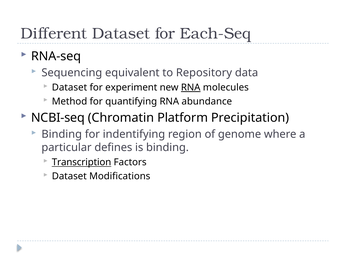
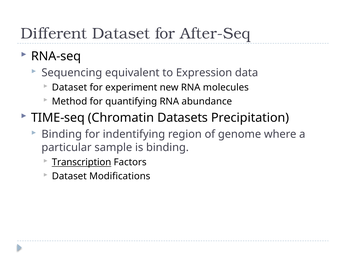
Each-Seq: Each-Seq -> After-Seq
Repository: Repository -> Expression
RNA at (191, 87) underline: present -> none
NCBI-seq: NCBI-seq -> TIME-seq
Platform: Platform -> Datasets
defines: defines -> sample
